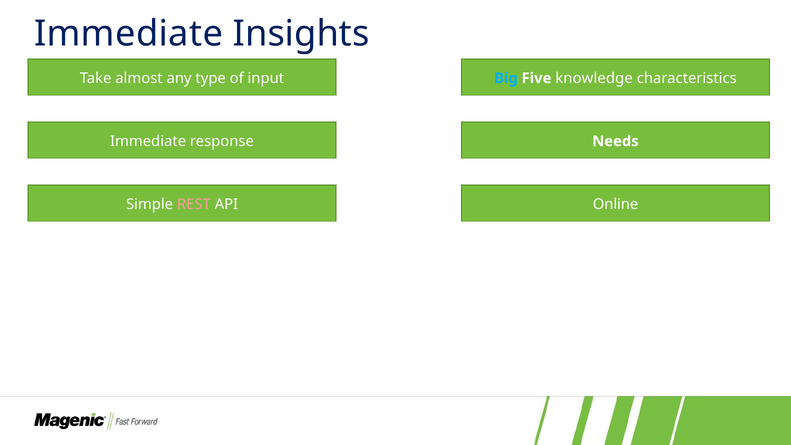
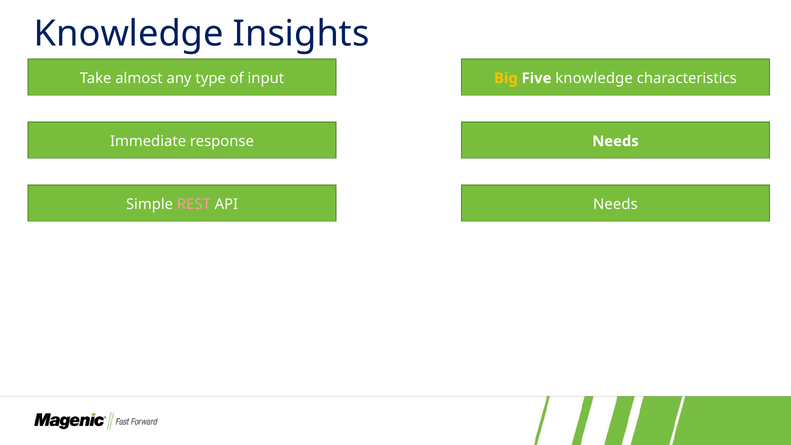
Immediate at (129, 34): Immediate -> Knowledge
Big colour: light blue -> yellow
Online at (616, 204): Online -> Needs
